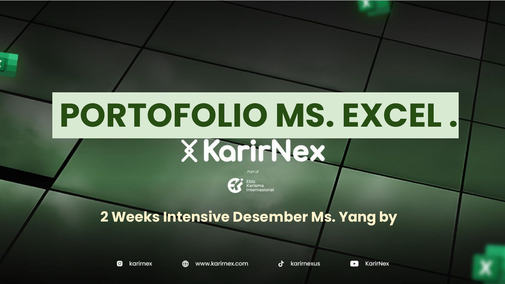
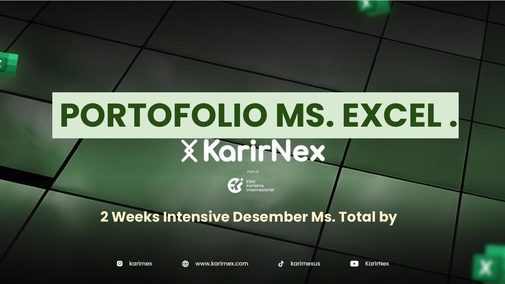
Yang: Yang -> Total
